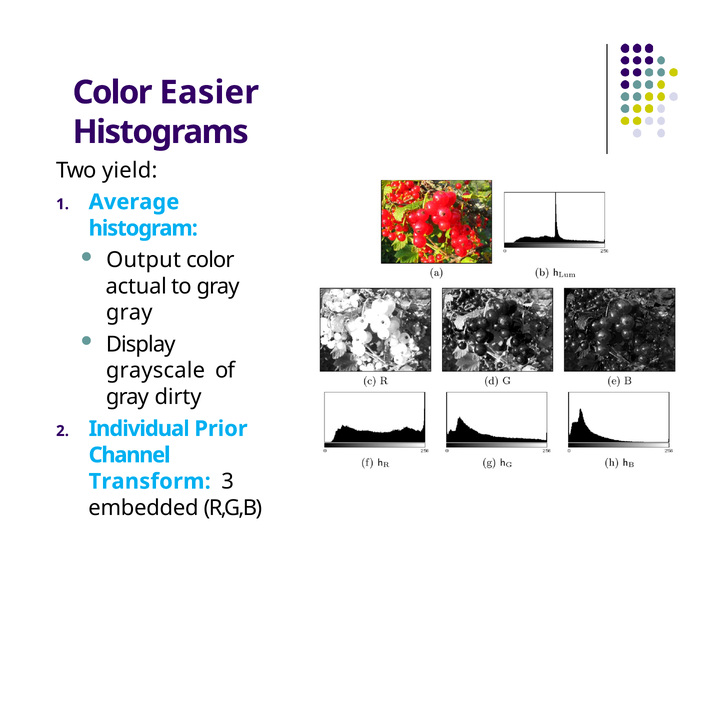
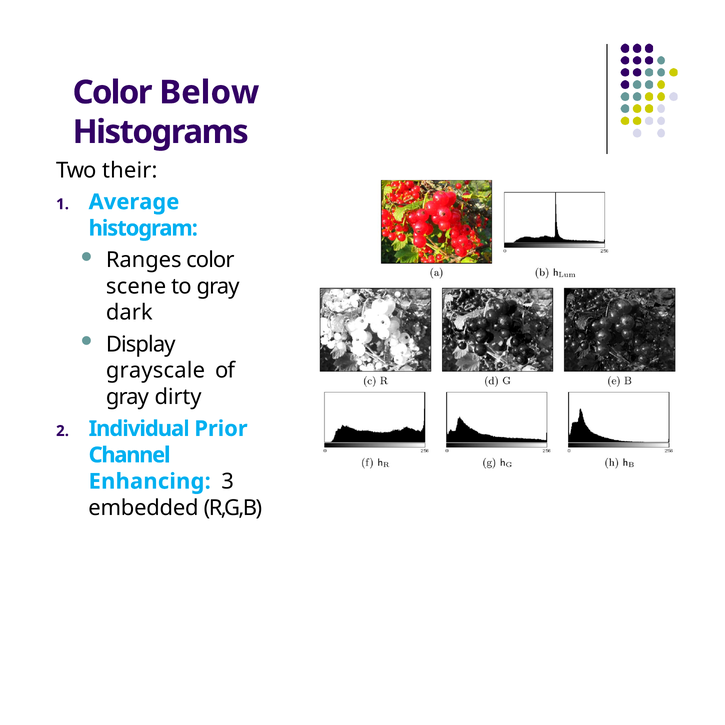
Easier: Easier -> Below
yield: yield -> their
Output: Output -> Ranges
actual: actual -> scene
gray at (129, 313): gray -> dark
Transform: Transform -> Enhancing
